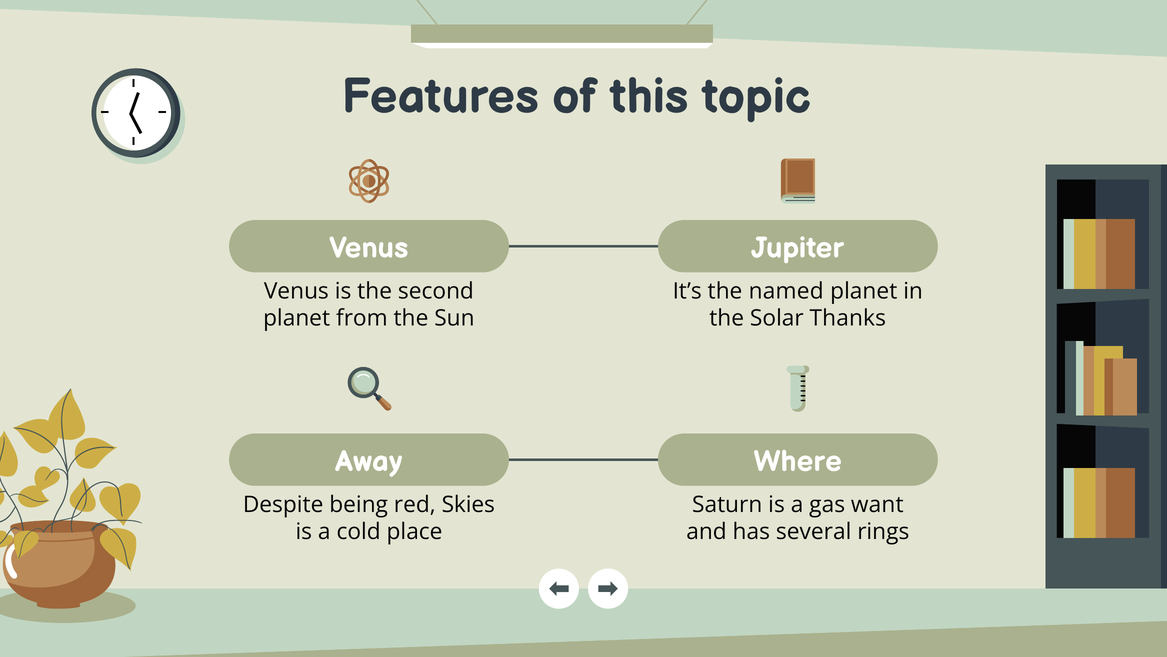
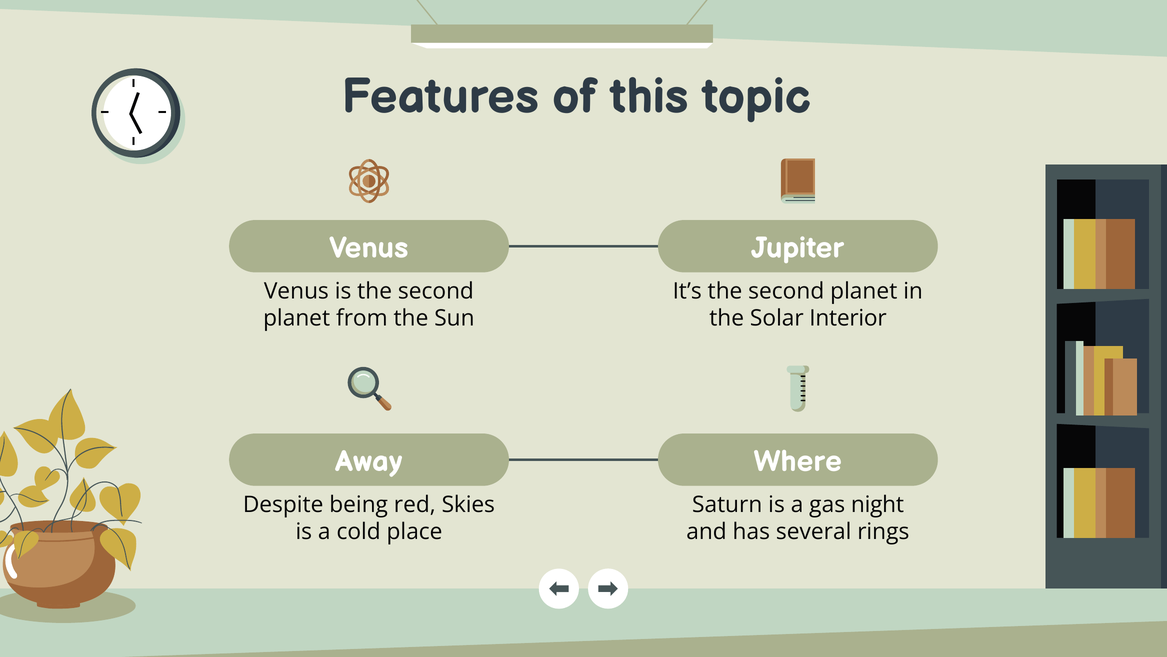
It’s the named: named -> second
Thanks: Thanks -> Interior
want: want -> night
